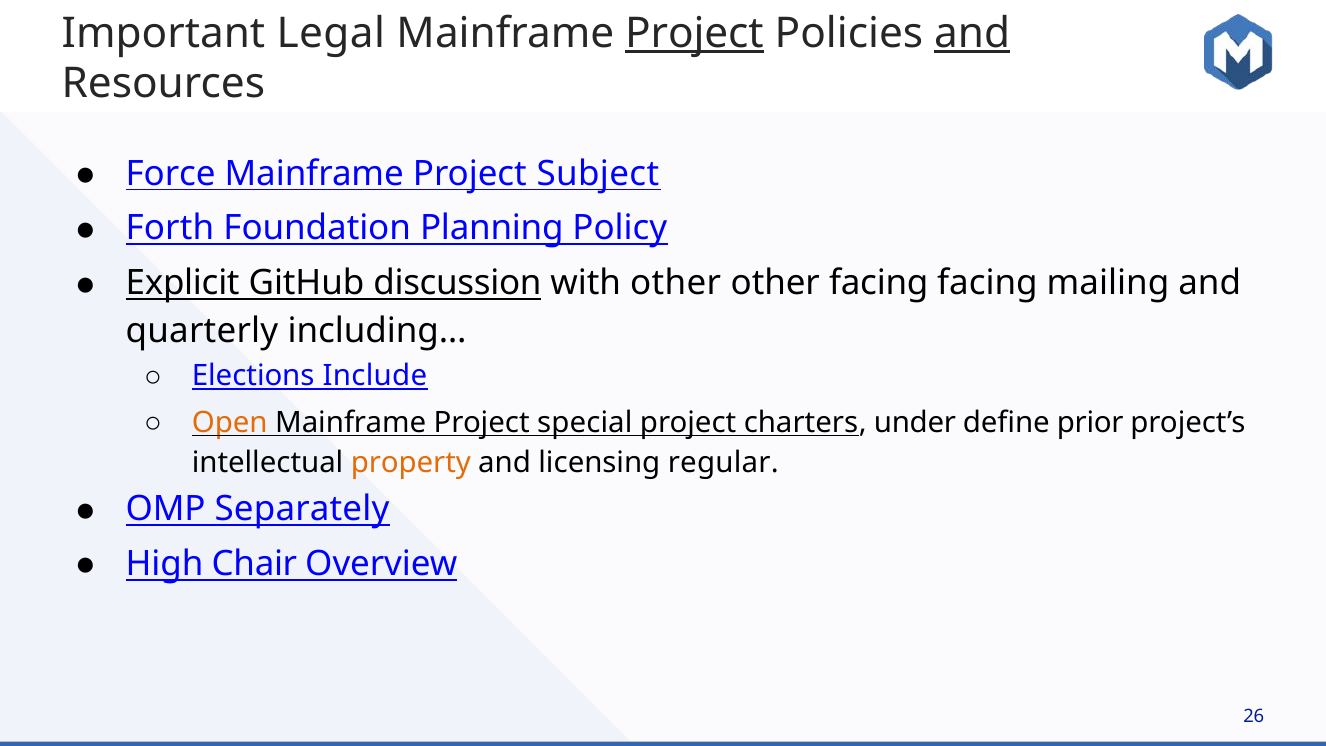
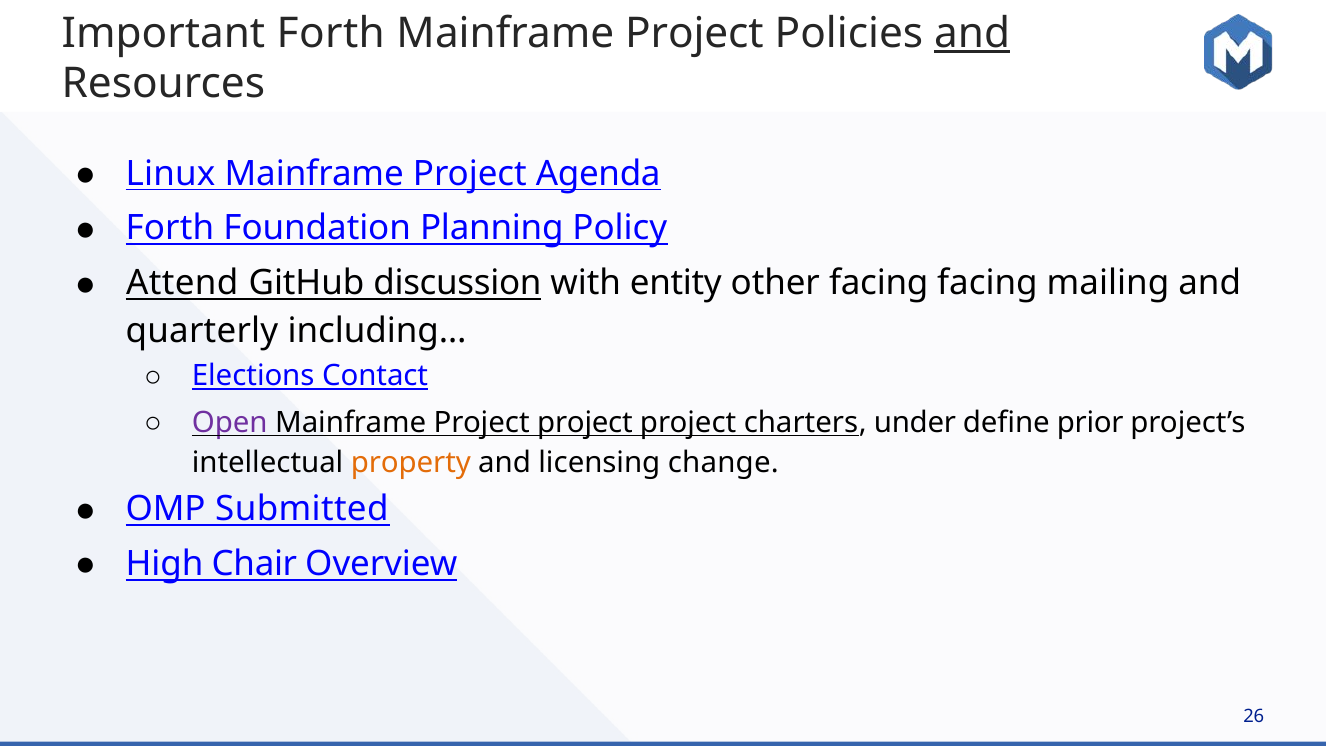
Important Legal: Legal -> Forth
Project at (694, 33) underline: present -> none
Force: Force -> Linux
Subject: Subject -> Agenda
Explicit: Explicit -> Attend
with other: other -> entity
Include: Include -> Contact
Open colour: orange -> purple
Mainframe Project special: special -> project
regular: regular -> change
Separately: Separately -> Submitted
